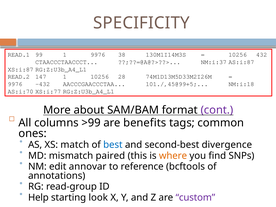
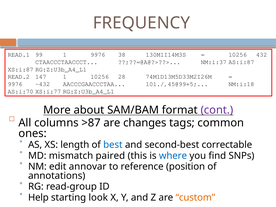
SPECIFICITY: SPECIFICITY -> FREQUENCY
>99: >99 -> >87
benefits: benefits -> changes
match: match -> length
divergence: divergence -> correctable
where colour: orange -> blue
bcftools: bcftools -> position
custom colour: purple -> orange
